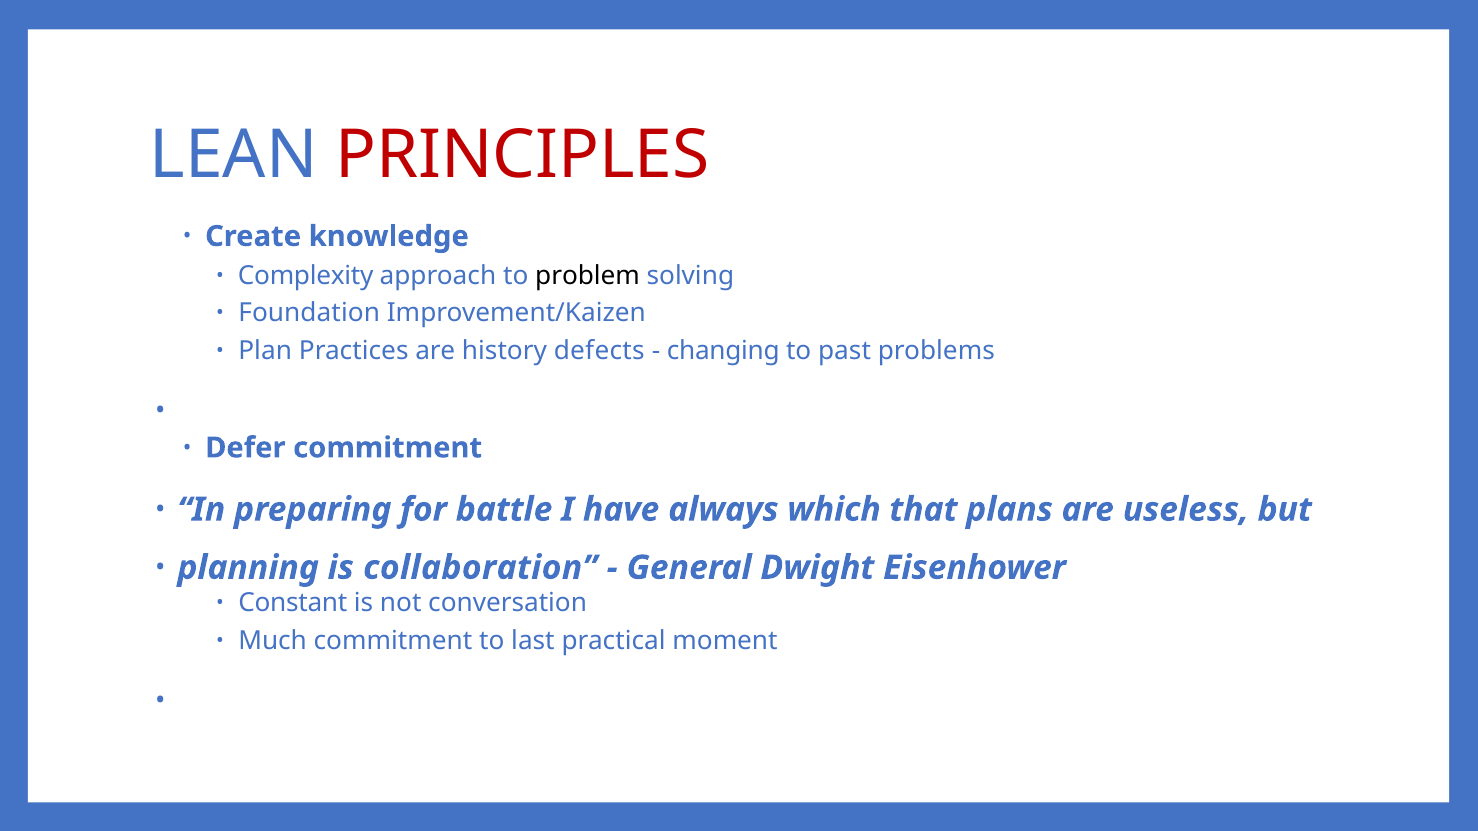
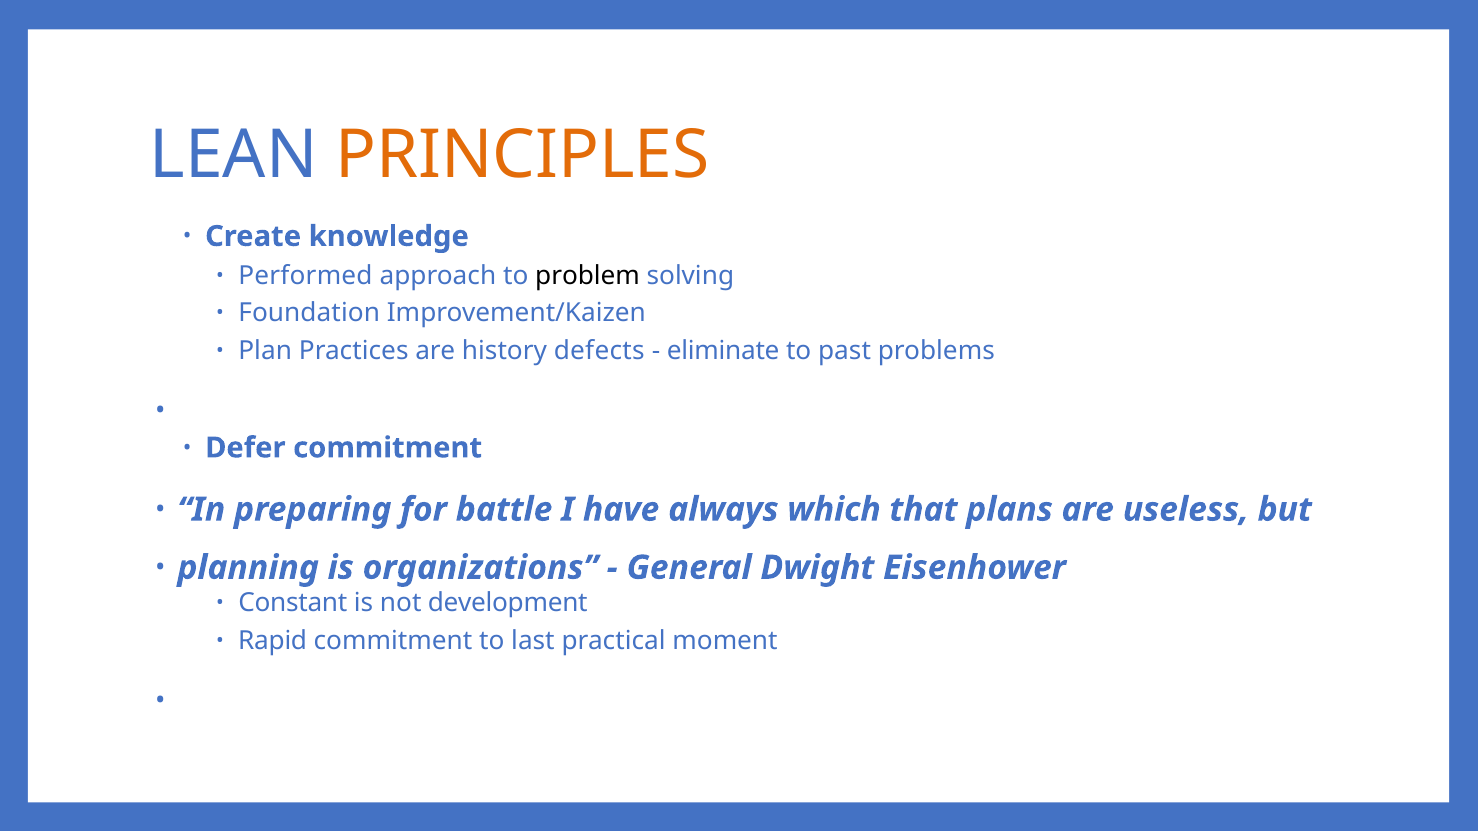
PRINCIPLES colour: red -> orange
Complexity: Complexity -> Performed
changing: changing -> eliminate
collaboration: collaboration -> organizations
conversation: conversation -> development
Much: Much -> Rapid
